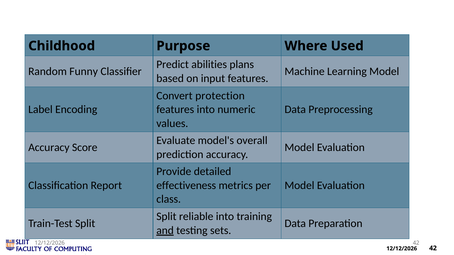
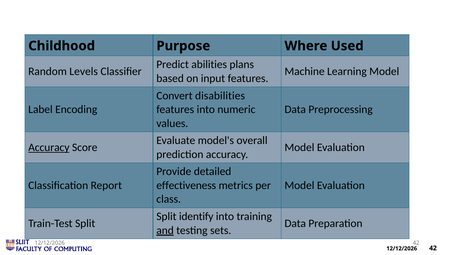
Funny: Funny -> Levels
protection: protection -> disabilities
Accuracy at (49, 148) underline: none -> present
reliable: reliable -> identify
